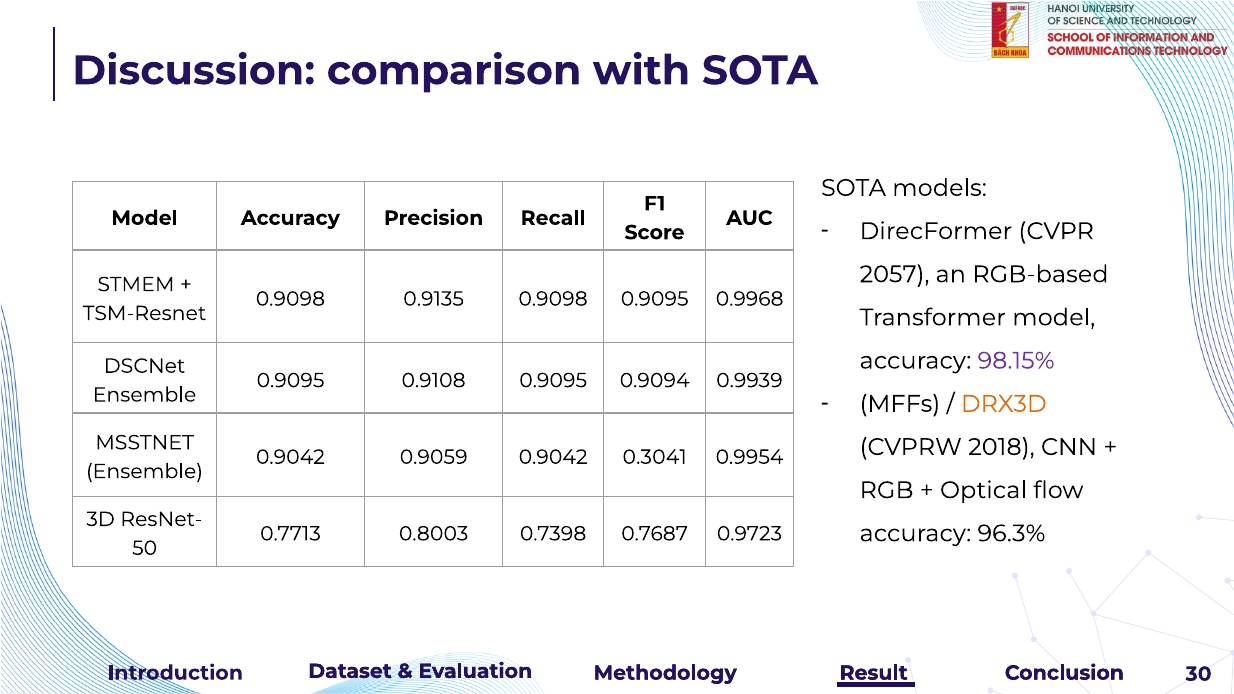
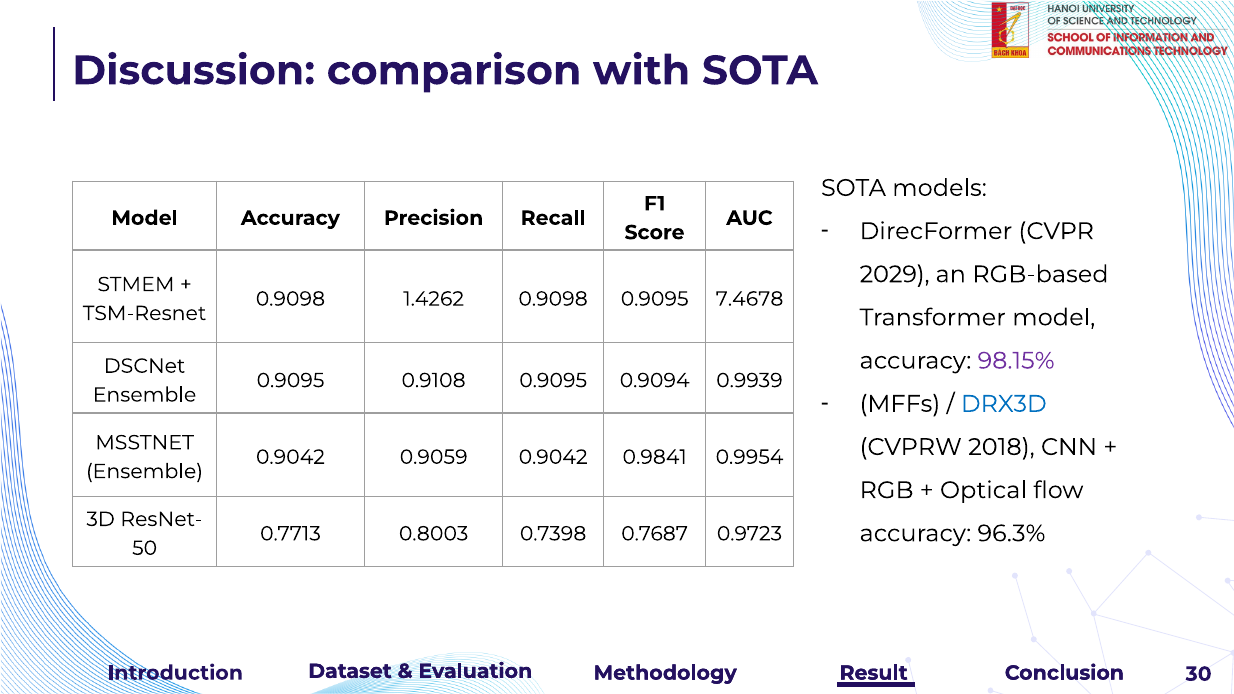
2057: 2057 -> 2029
0.9135: 0.9135 -> 1.4262
0.9968: 0.9968 -> 7.4678
DRX3D colour: orange -> blue
0.3041: 0.3041 -> 0.9841
